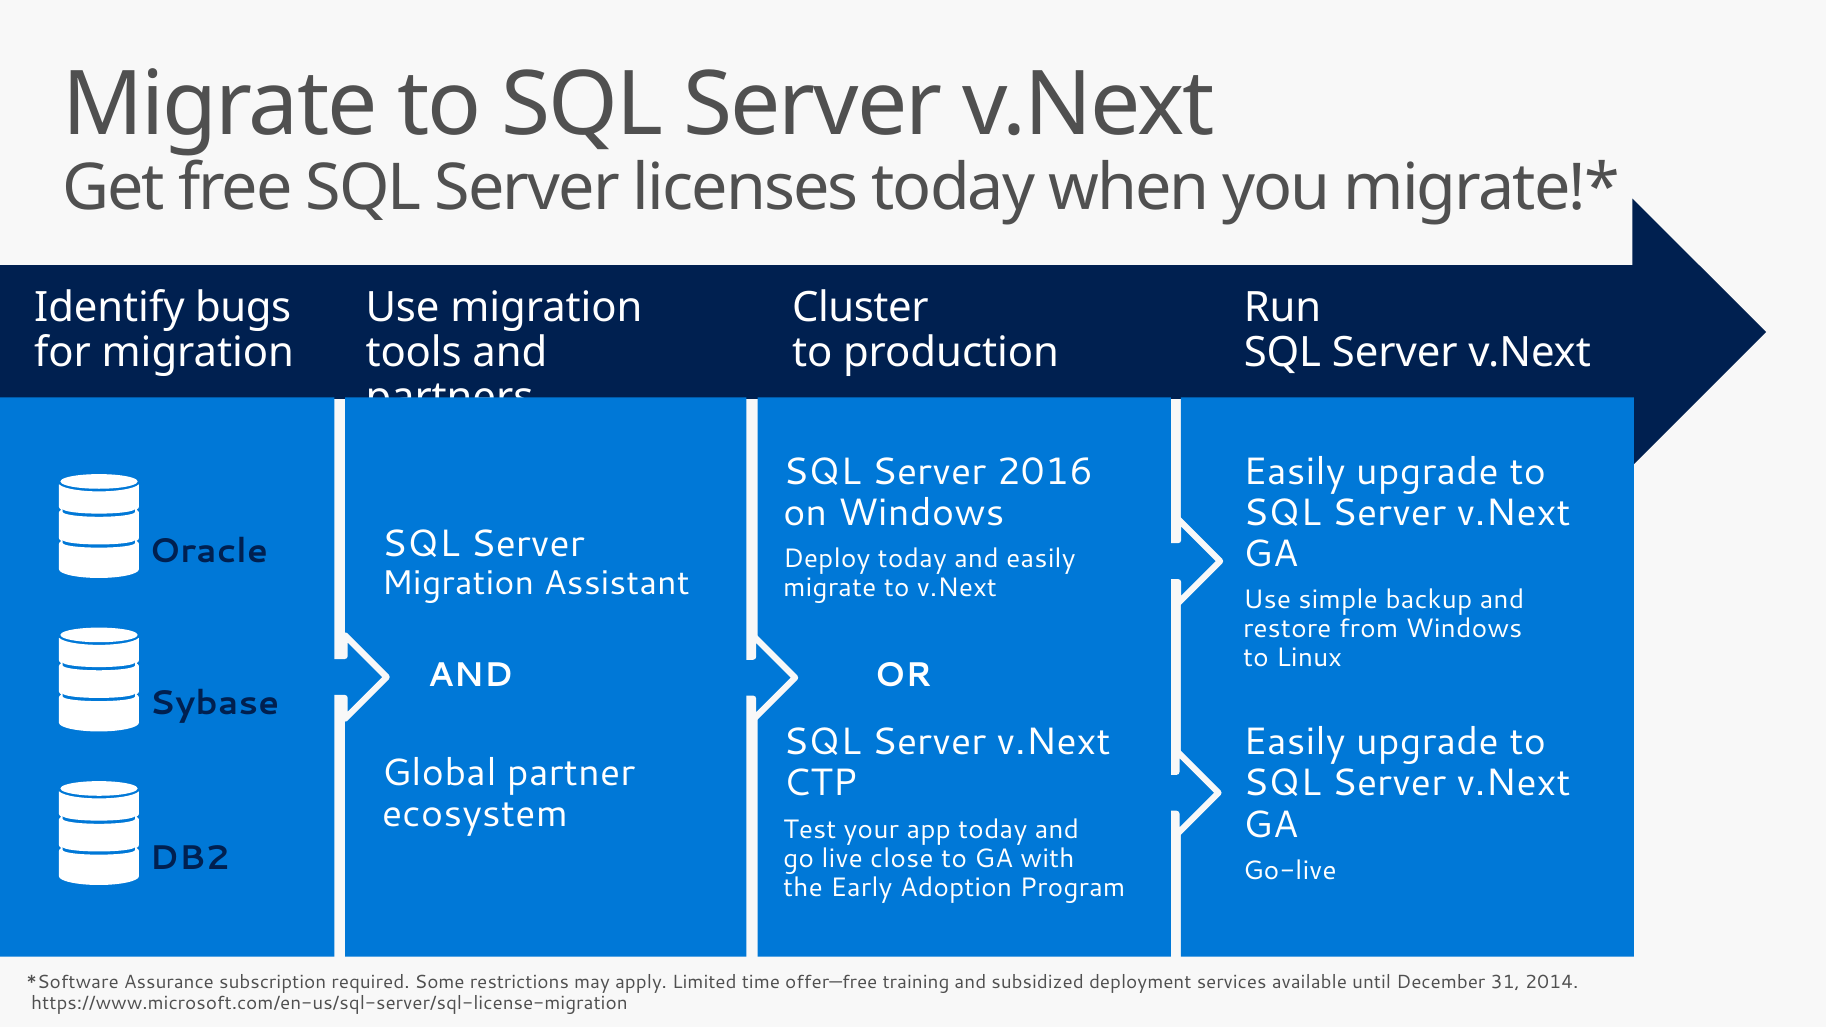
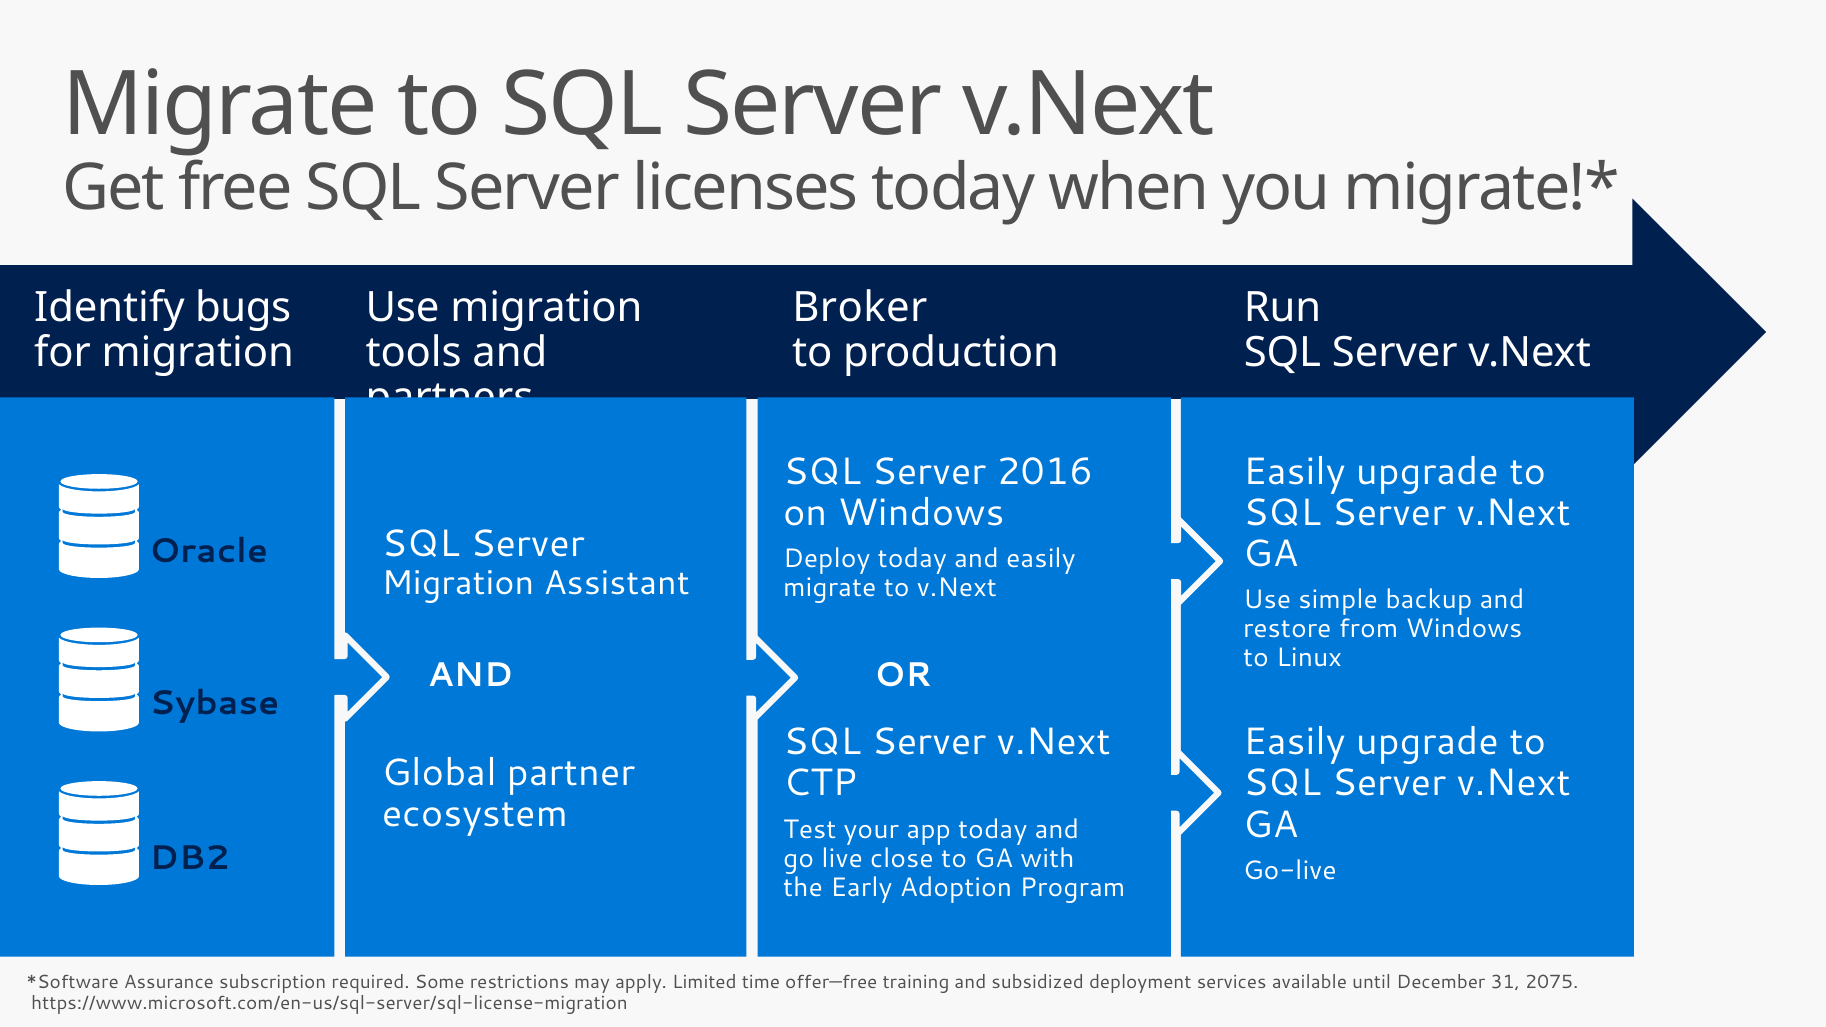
Cluster: Cluster -> Broker
2014: 2014 -> 2075
